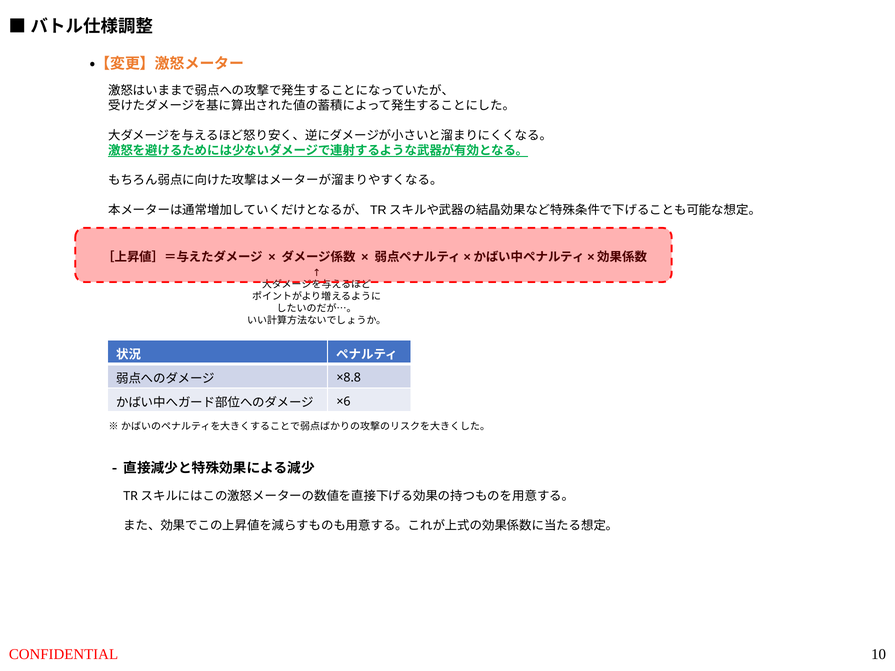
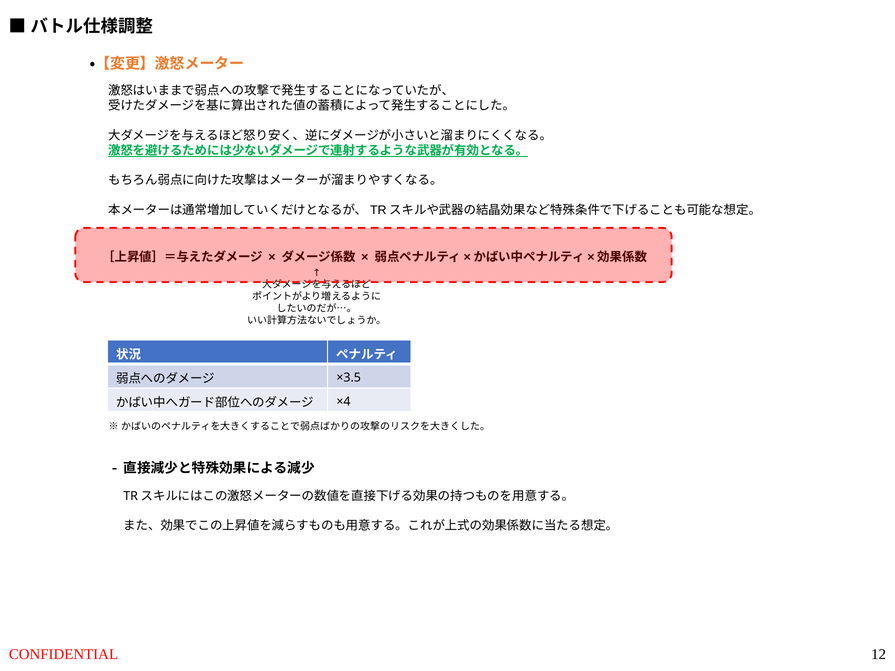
×8.8: ×8.8 -> ×3.5
×6: ×6 -> ×4
10: 10 -> 12
